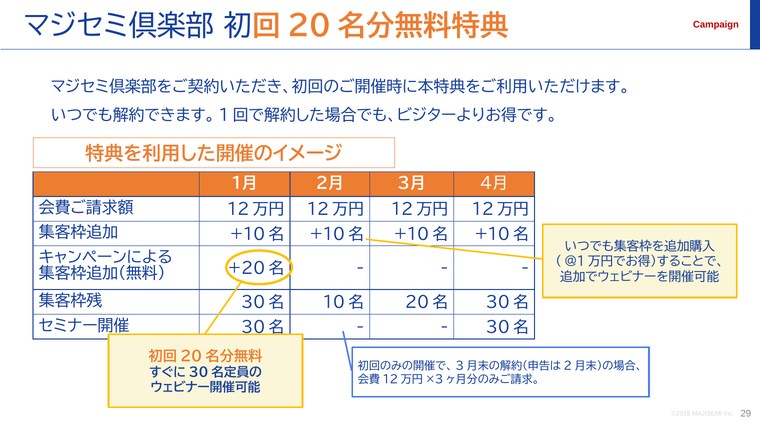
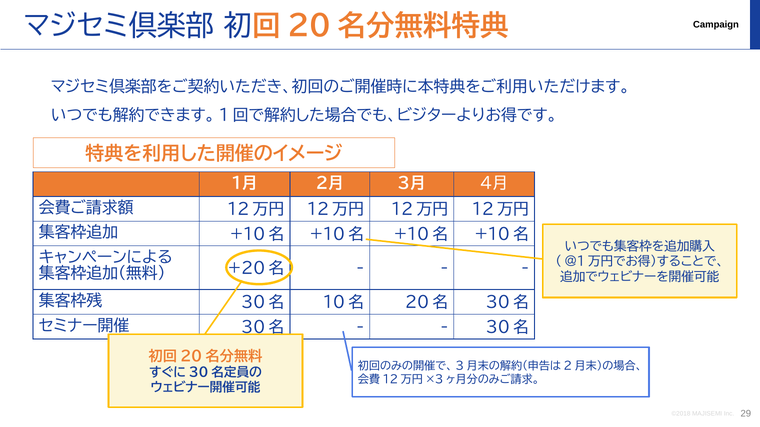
Campaign colour: red -> black
